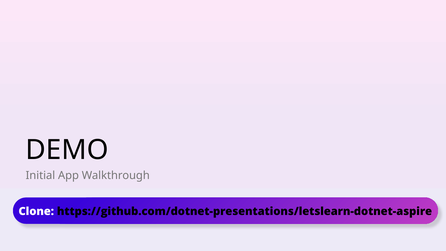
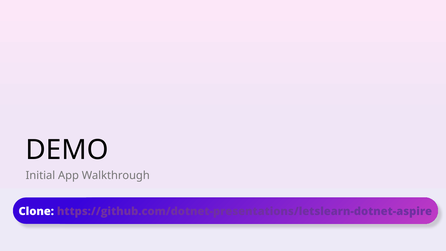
https://github.com/dotnet-presentations/letslearn-dotnet-aspire colour: black -> purple
